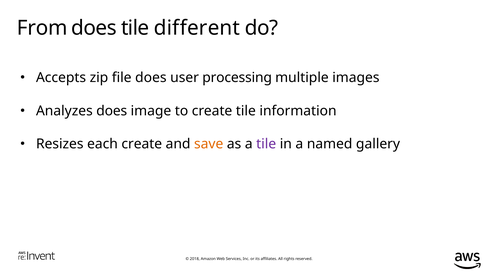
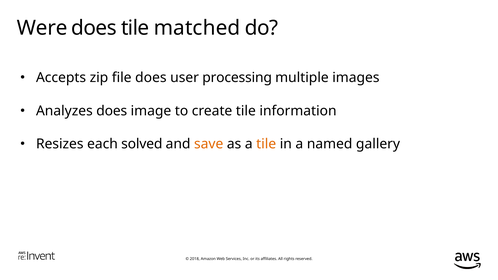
From: From -> Were
different: different -> matched
each create: create -> solved
tile at (266, 144) colour: purple -> orange
